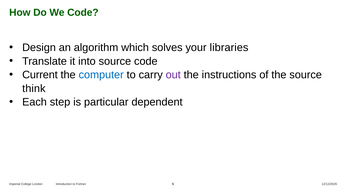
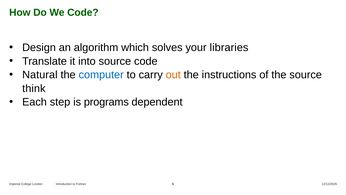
Current: Current -> Natural
out colour: purple -> orange
particular: particular -> programs
